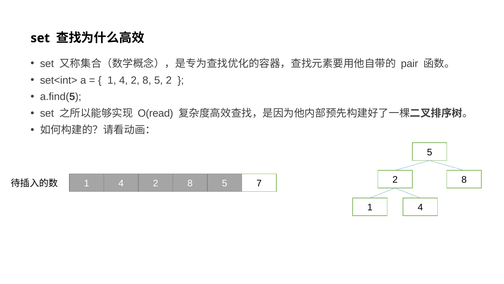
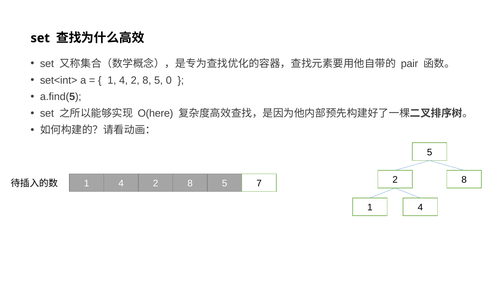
5 2: 2 -> 0
O(read: O(read -> O(here
